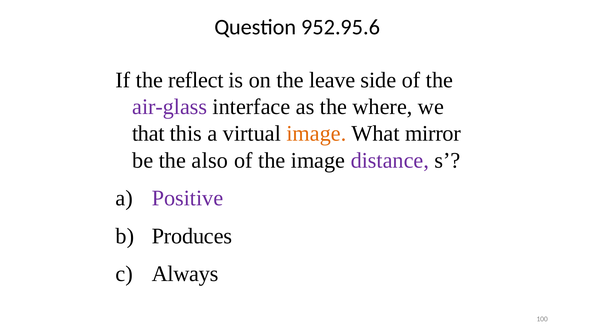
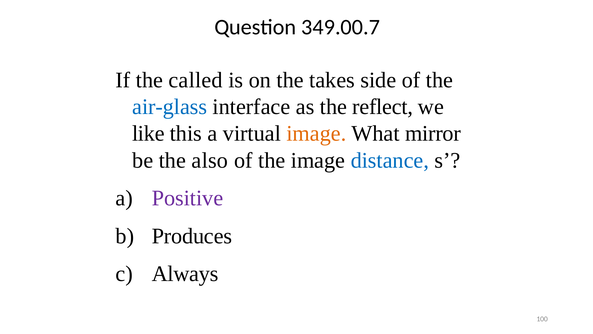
952.95.6: 952.95.6 -> 349.00.7
reflect: reflect -> called
leave: leave -> takes
air-glass colour: purple -> blue
where: where -> reflect
that: that -> like
distance colour: purple -> blue
